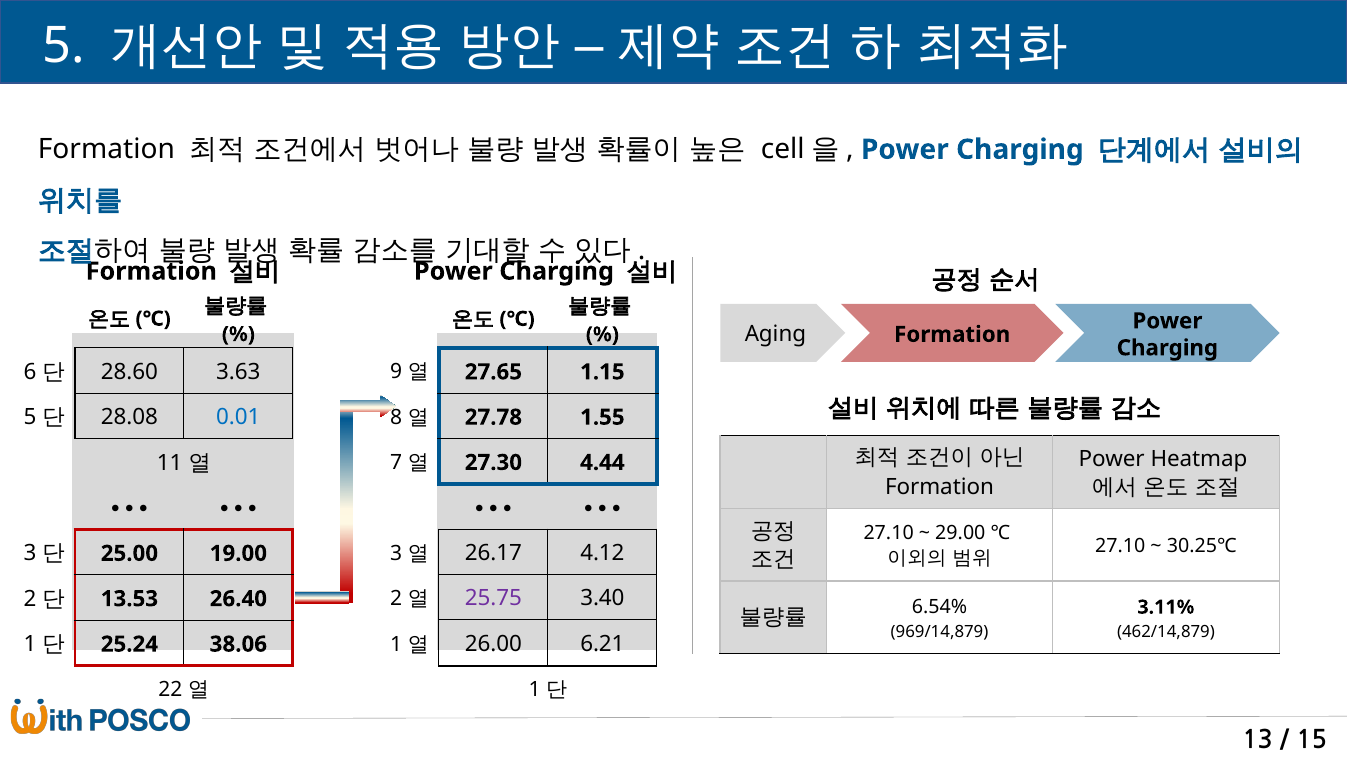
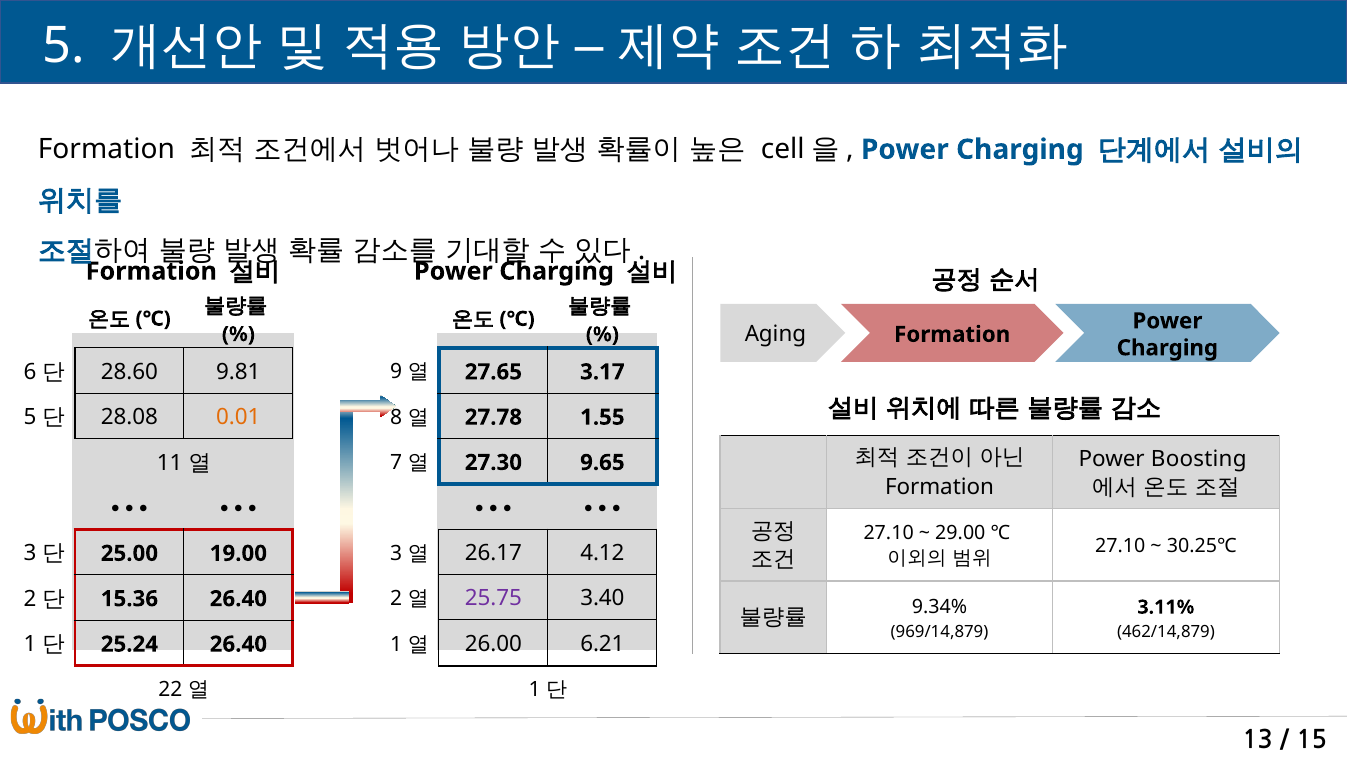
3.63: 3.63 -> 9.81
1.15: 1.15 -> 3.17
0.01 colour: blue -> orange
Heatmap: Heatmap -> Boosting
4.44: 4.44 -> 9.65
13.53: 13.53 -> 15.36
6.54%: 6.54% -> 9.34%
25.24 38.06: 38.06 -> 26.40
